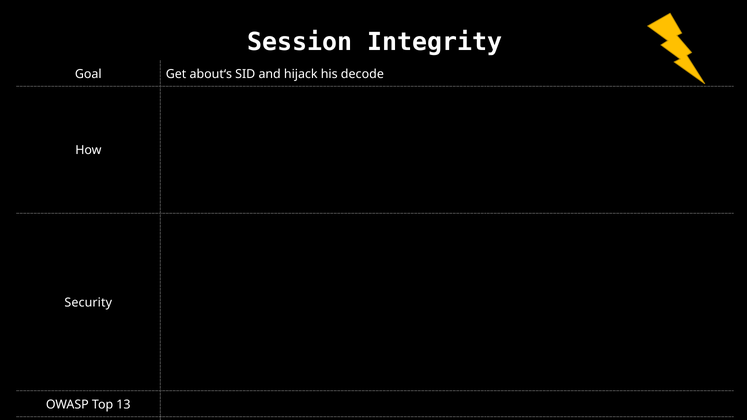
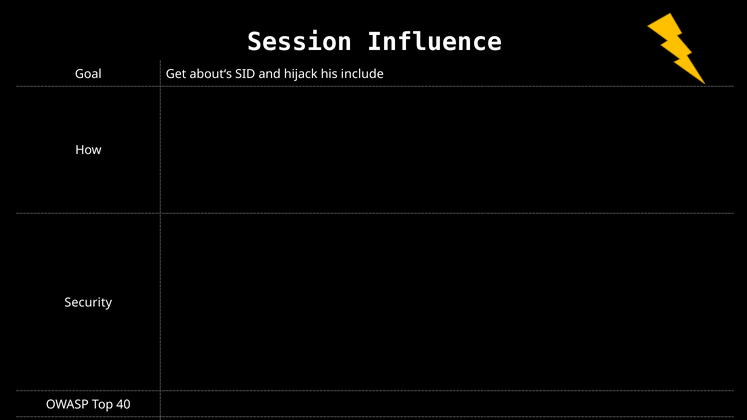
Integrity: Integrity -> Influence
decode: decode -> include
13: 13 -> 40
